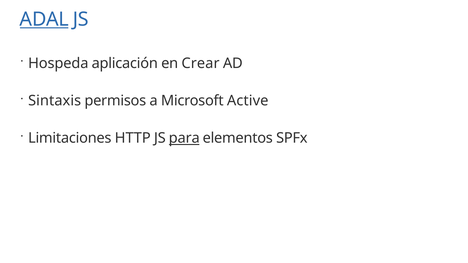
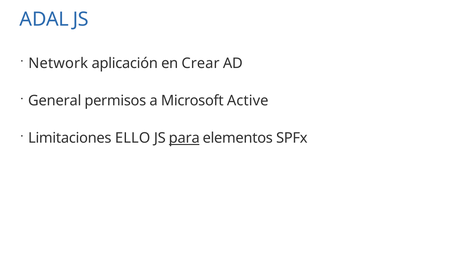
ADAL underline: present -> none
Hospeda: Hospeda -> Network
Sintaxis: Sintaxis -> General
HTTP: HTTP -> ELLO
